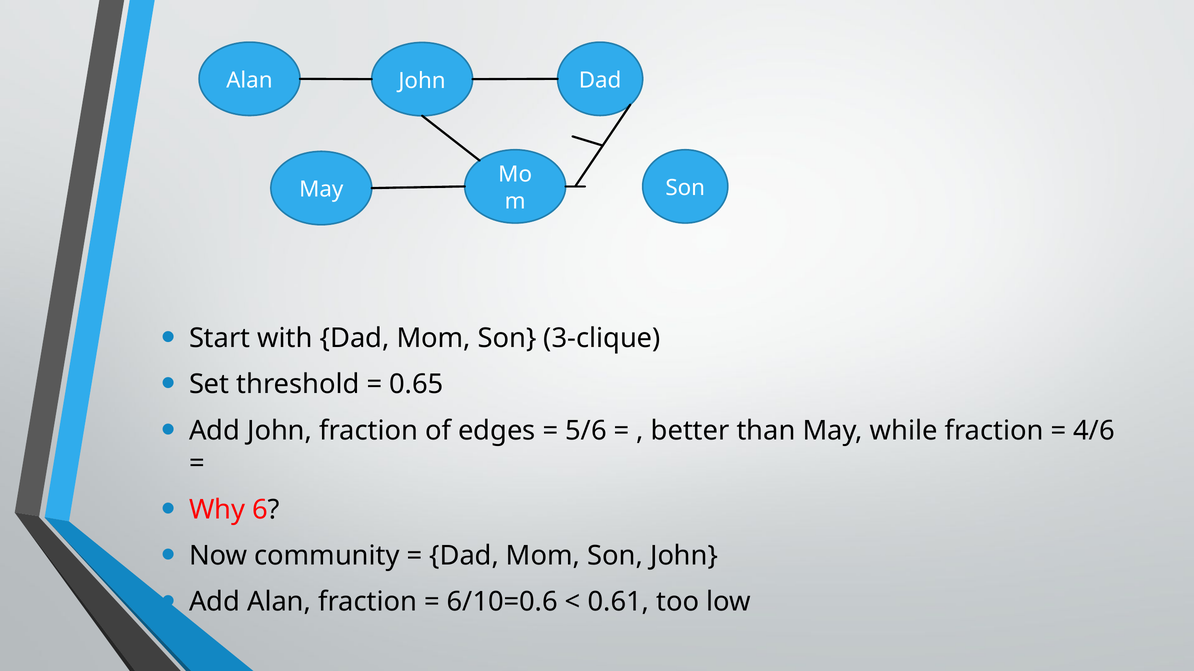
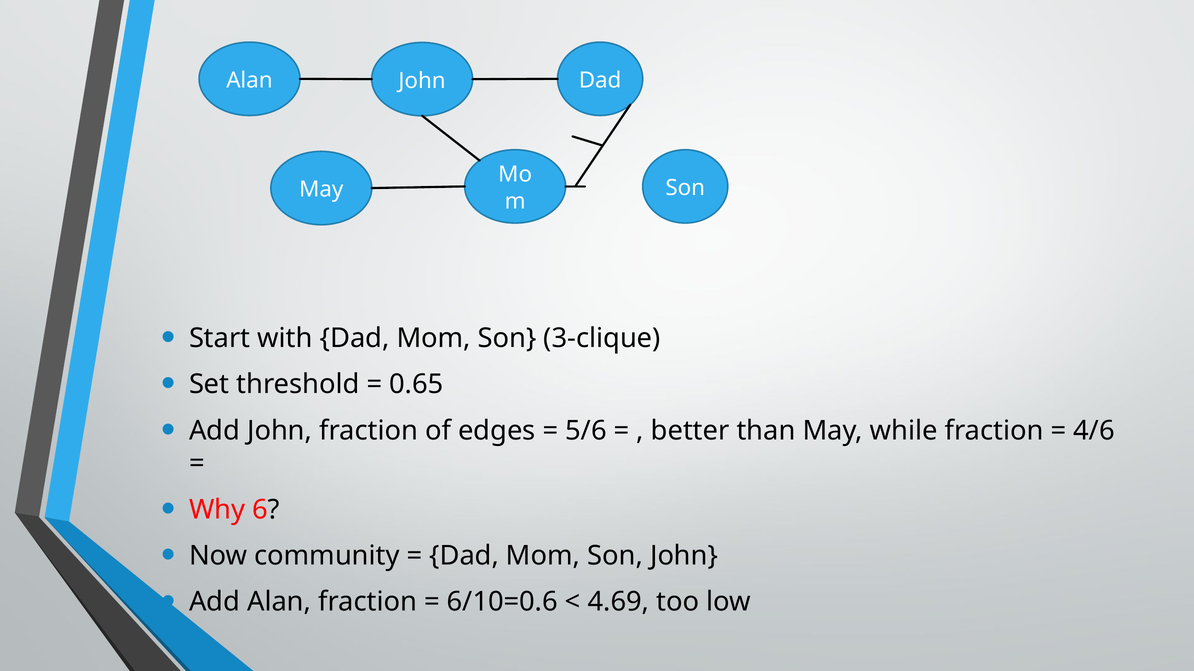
0.61: 0.61 -> 4.69
